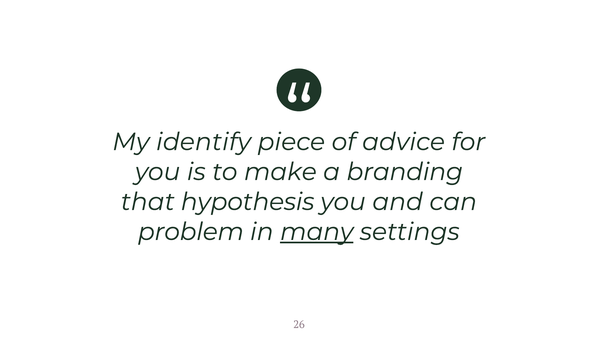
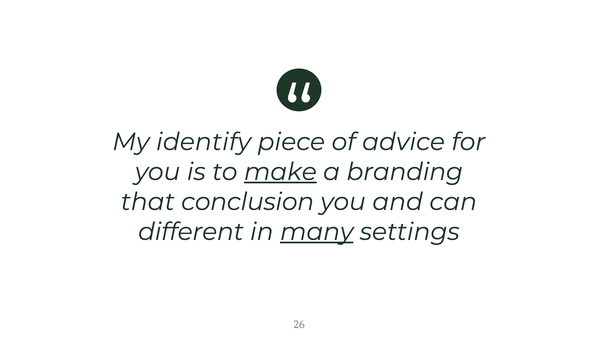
make underline: none -> present
hypothesis: hypothesis -> conclusion
problem: problem -> different
